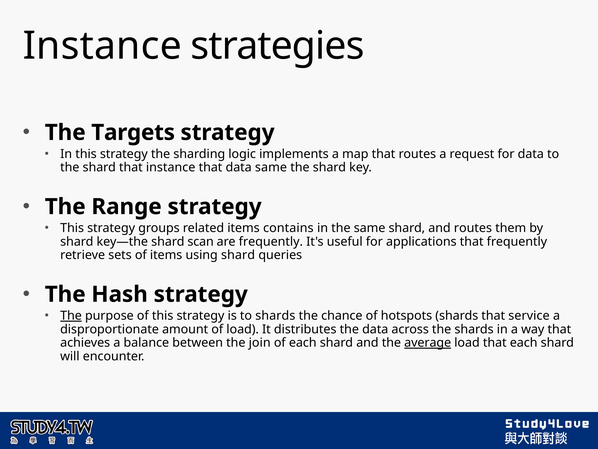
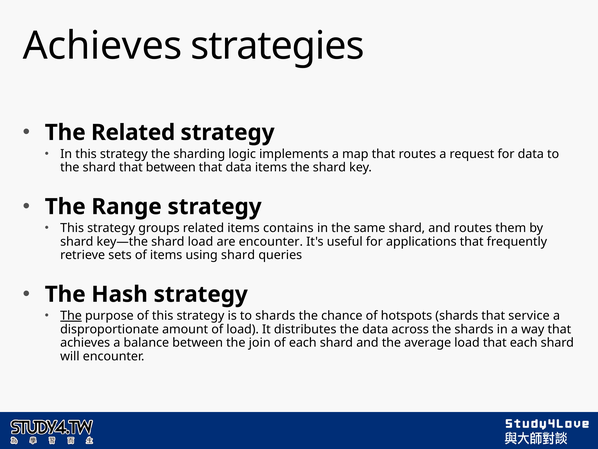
Instance at (102, 46): Instance -> Achieves
The Targets: Targets -> Related
that instance: instance -> between
data same: same -> items
shard scan: scan -> load
are frequently: frequently -> encounter
average underline: present -> none
